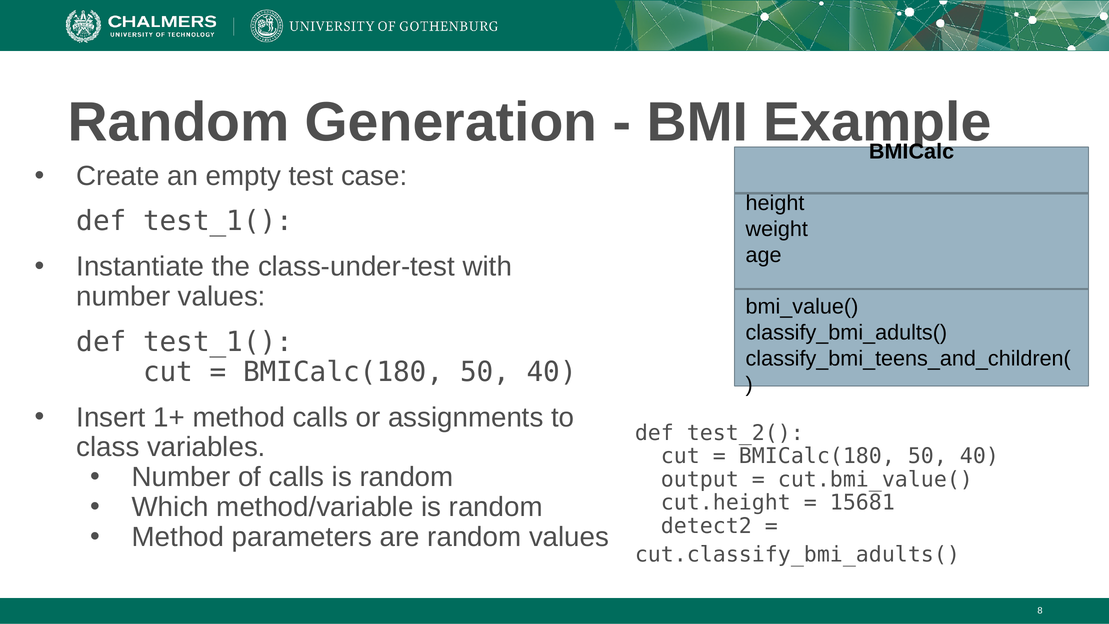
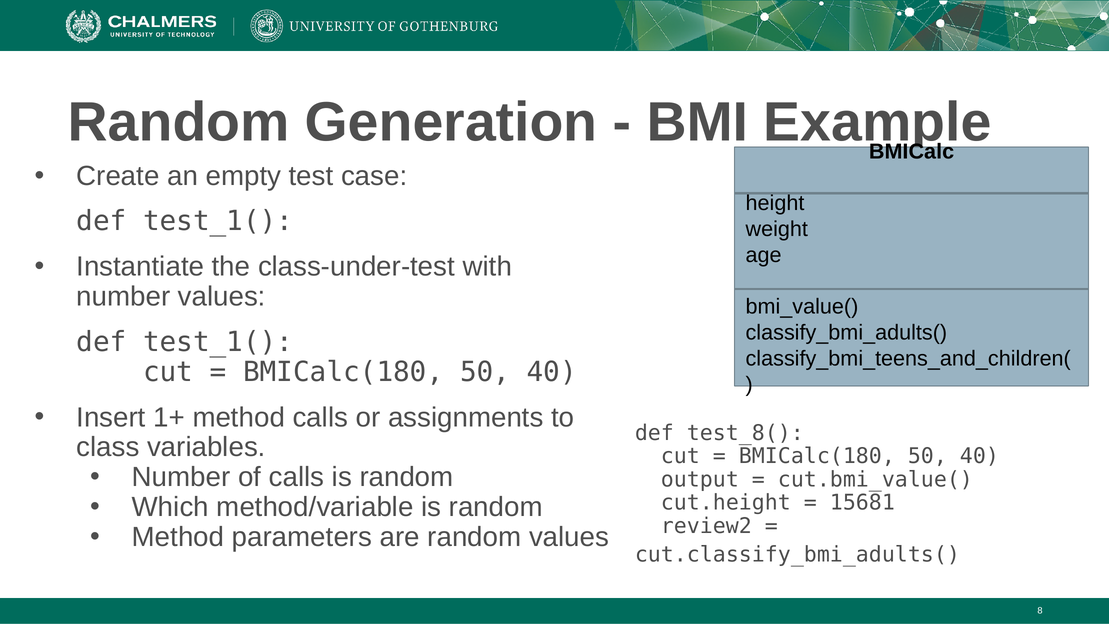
test_2(: test_2( -> test_8(
detect2: detect2 -> review2
